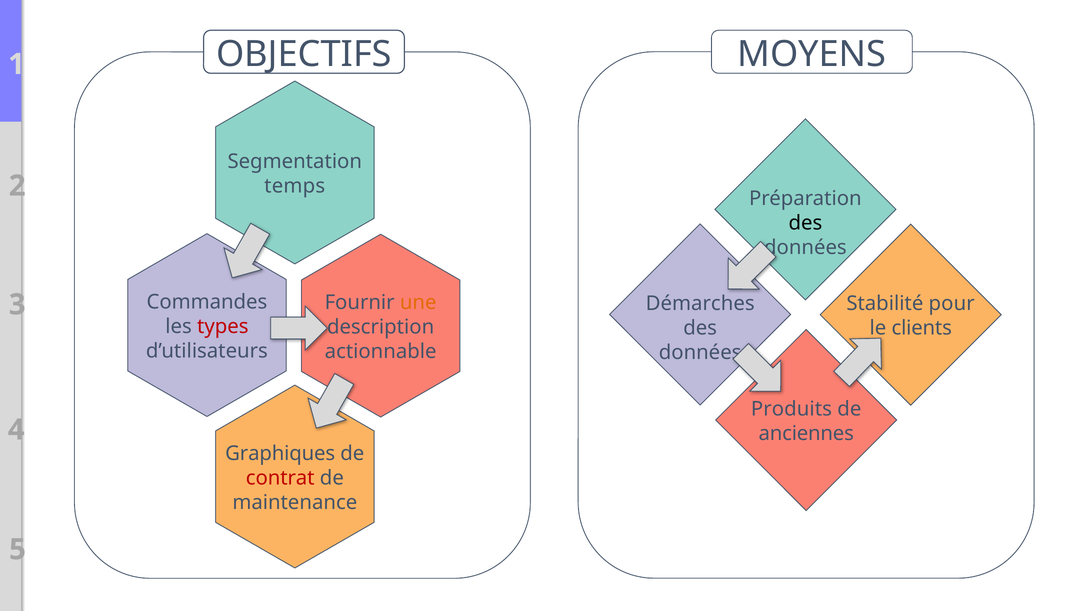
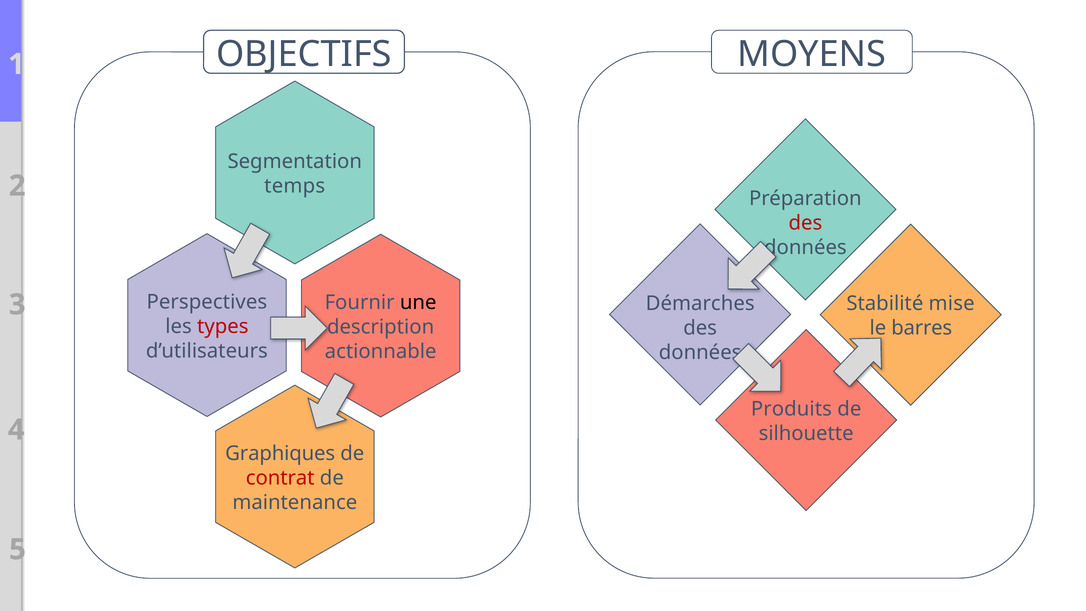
des at (805, 223) colour: black -> red
Commandes: Commandes -> Perspectives
une colour: orange -> black
pour: pour -> mise
clients: clients -> barres
anciennes: anciennes -> silhouette
